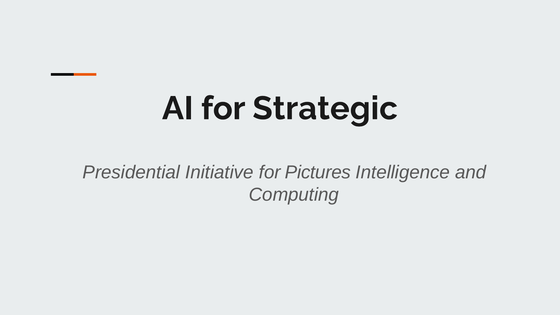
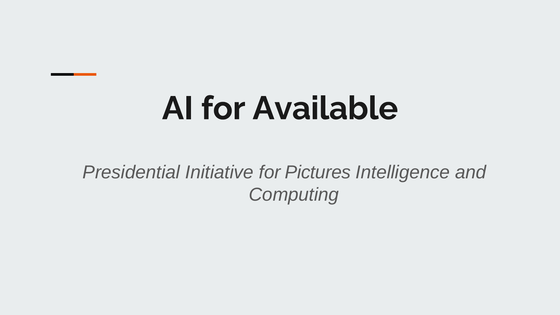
Strategic: Strategic -> Available
